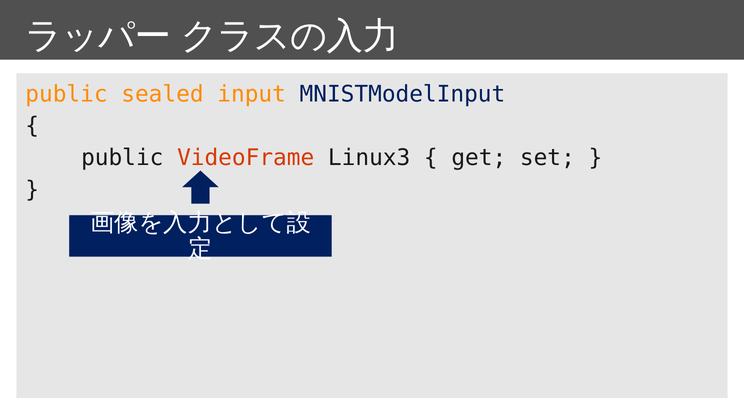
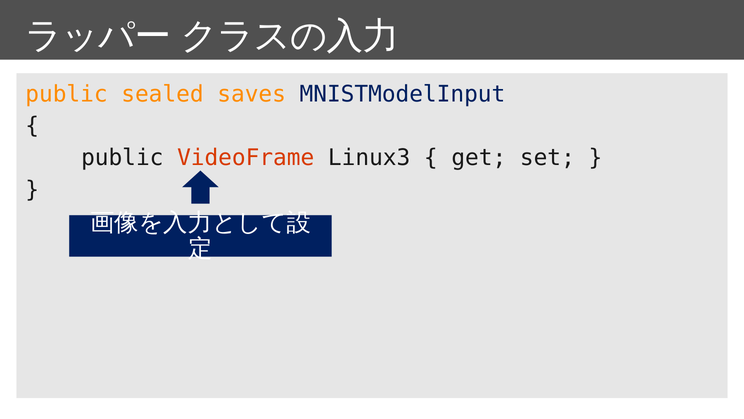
input: input -> saves
